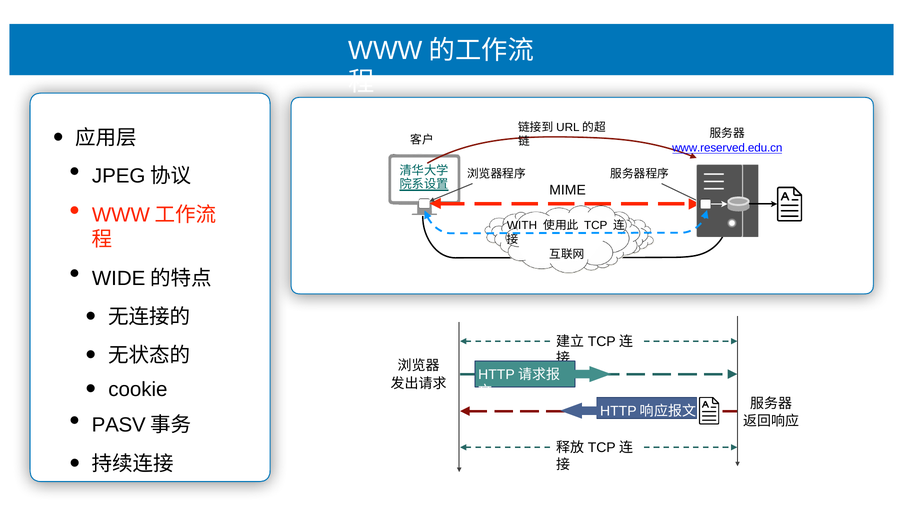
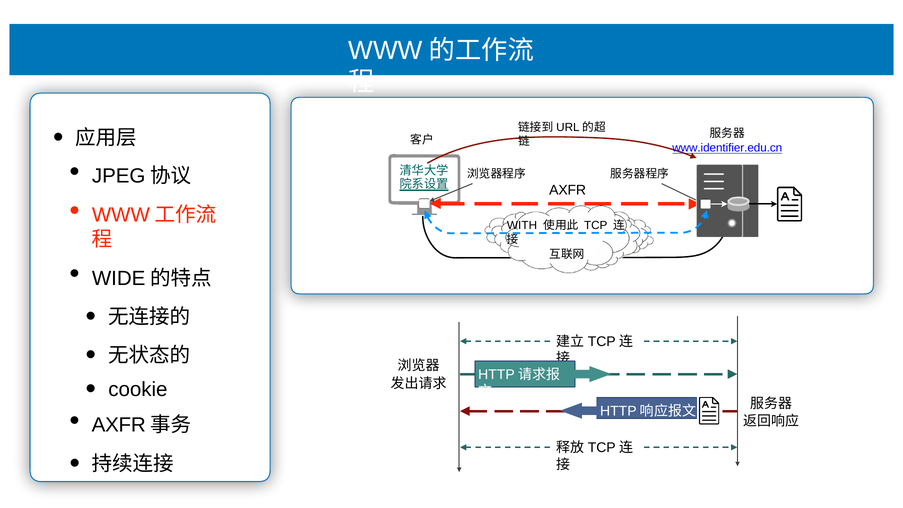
www.reserved.edu.cn: www.reserved.edu.cn -> www.identifier.edu.cn
MIME at (568, 190): MIME -> AXFR
PASV at (119, 425): PASV -> AXFR
